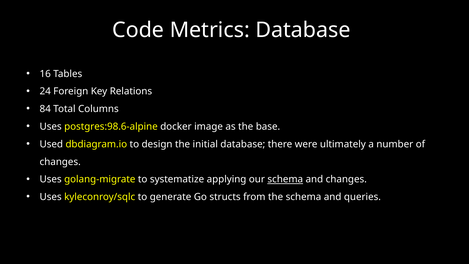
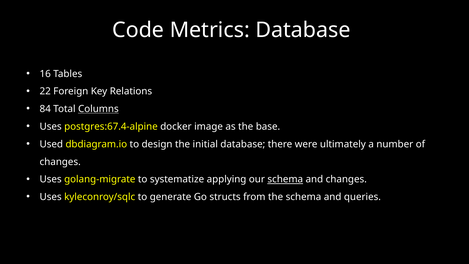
24: 24 -> 22
Columns underline: none -> present
postgres:98.6-alpine: postgres:98.6-alpine -> postgres:67.4-alpine
